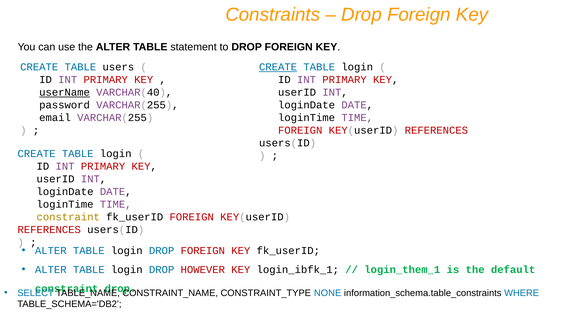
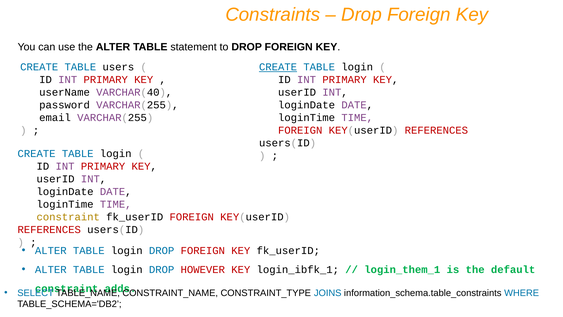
userName underline: present -> none
drop at (120, 288): drop -> adds
NONE: NONE -> JOINS
